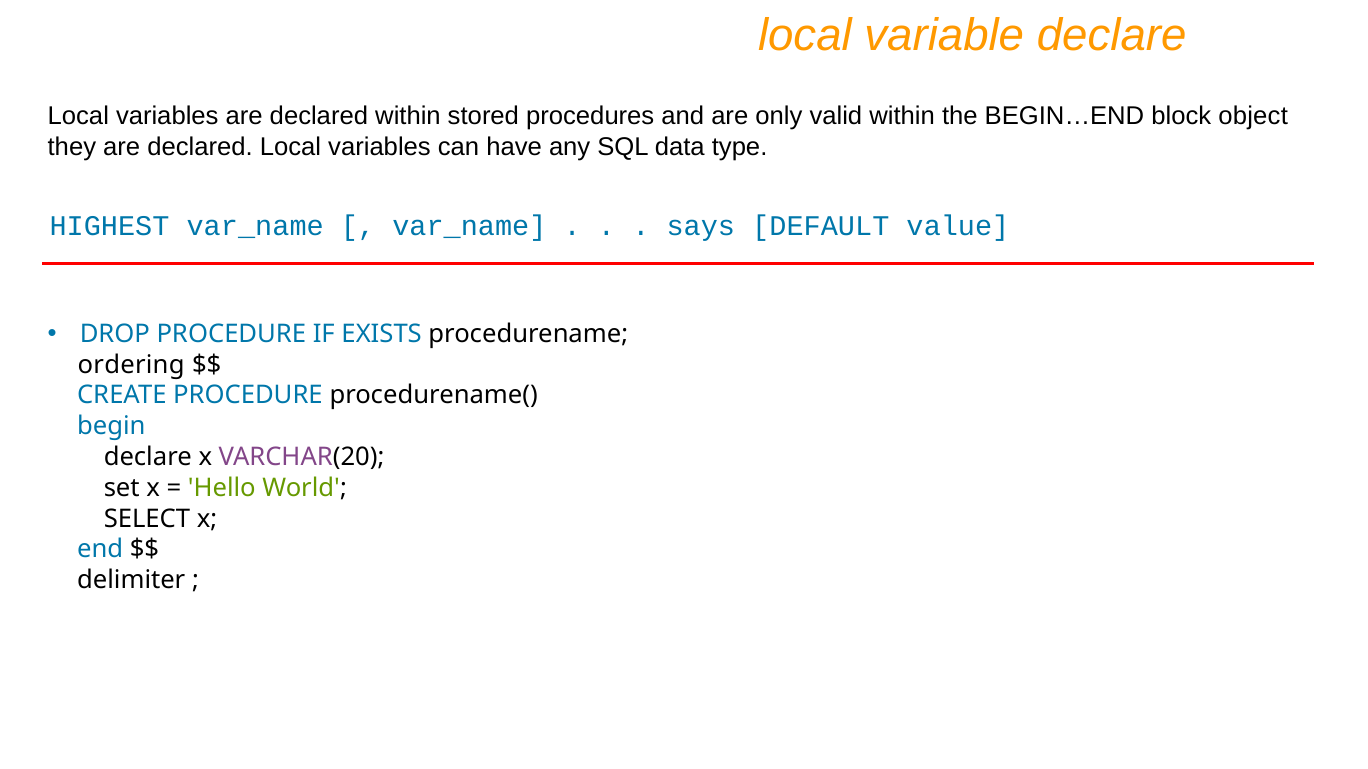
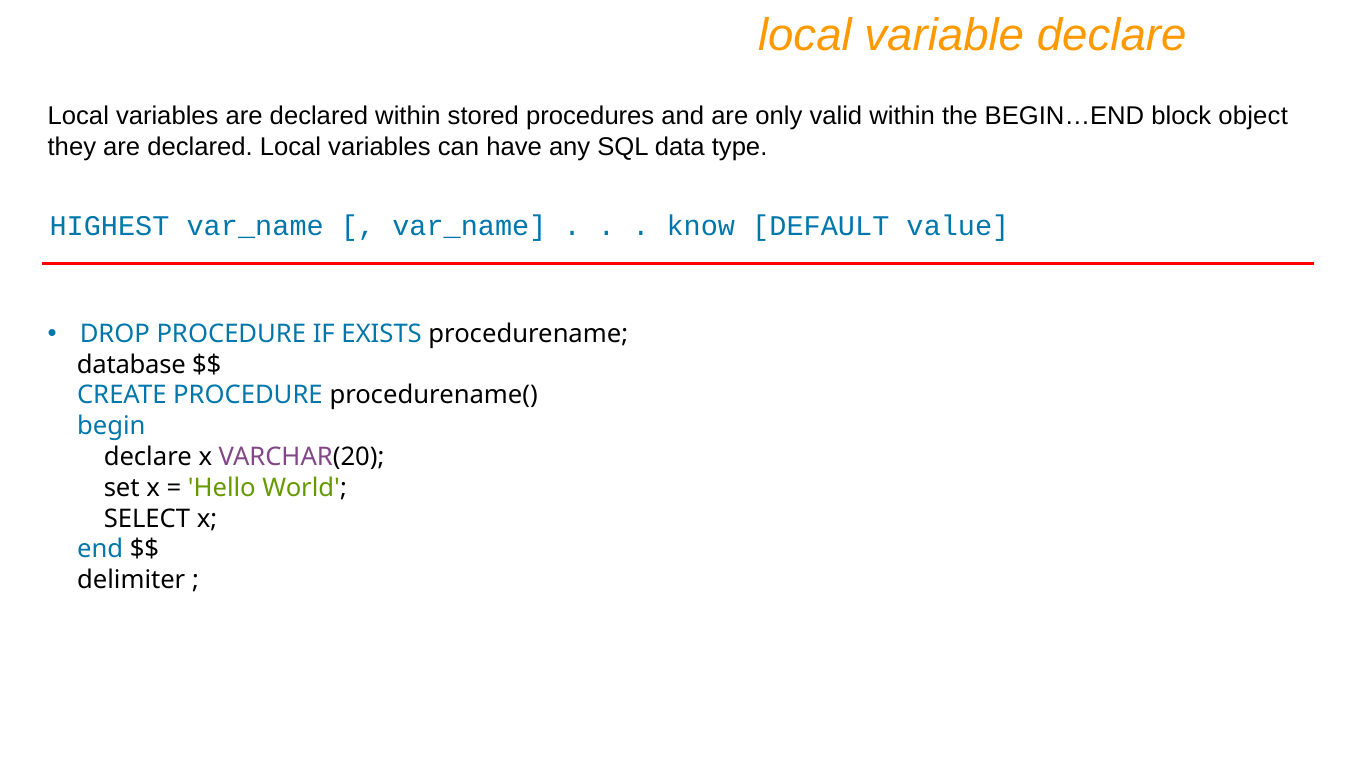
says: says -> know
ordering: ordering -> database
